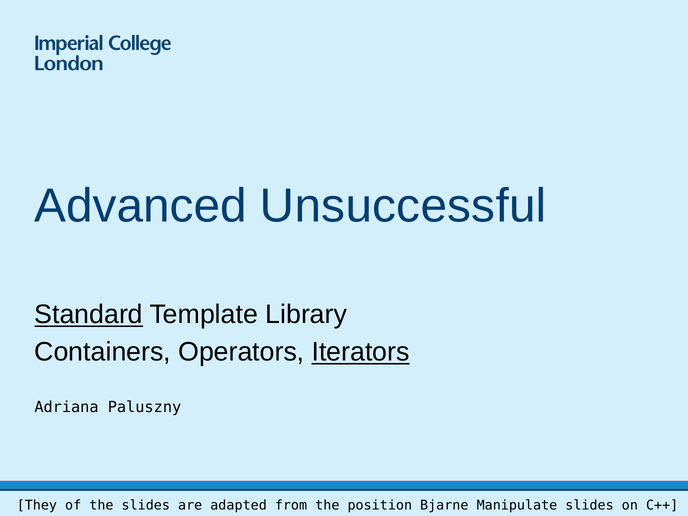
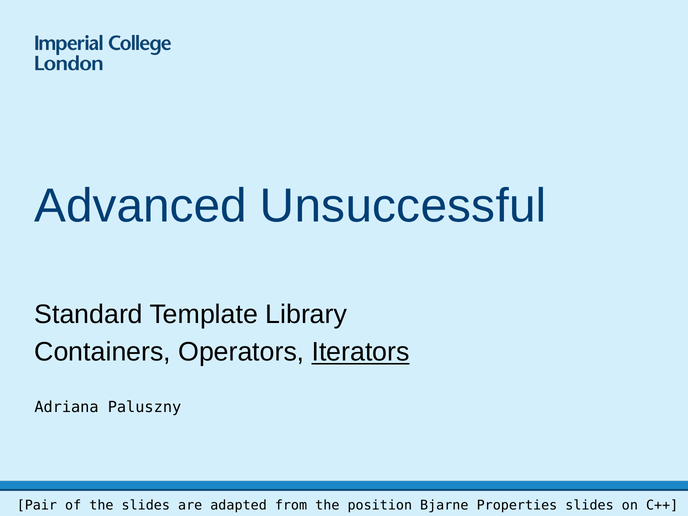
Standard underline: present -> none
They: They -> Pair
Manipulate: Manipulate -> Properties
